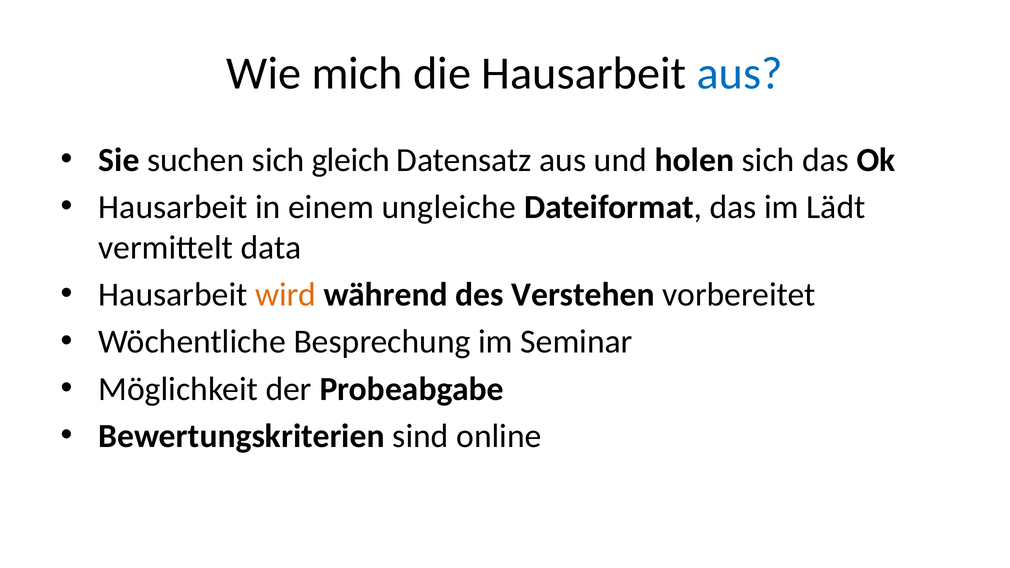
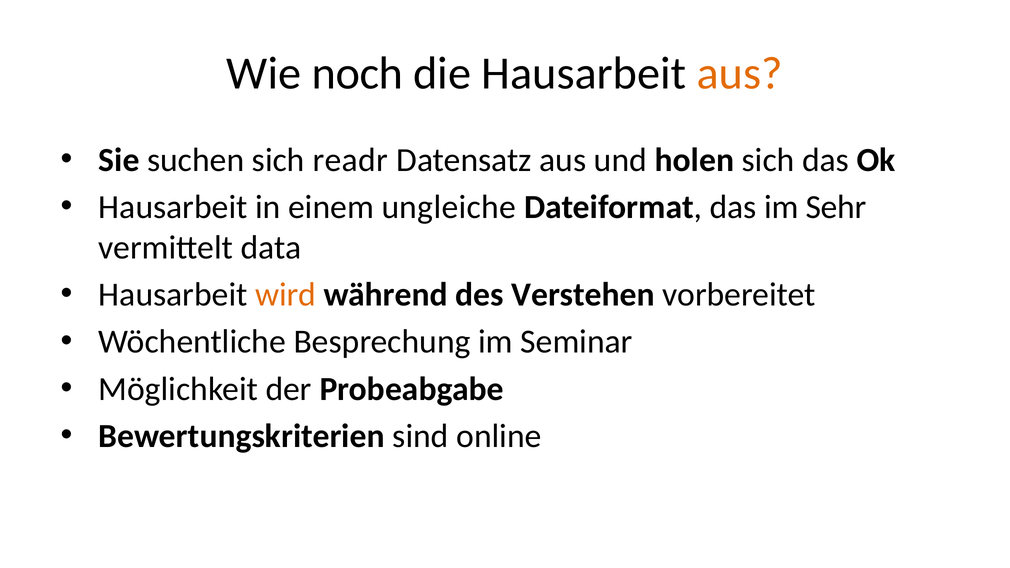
mich: mich -> noch
aus at (740, 73) colour: blue -> orange
gleich: gleich -> readr
Lädt: Lädt -> Sehr
